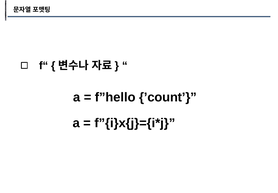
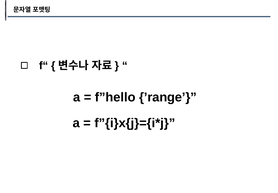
’count: ’count -> ’range
